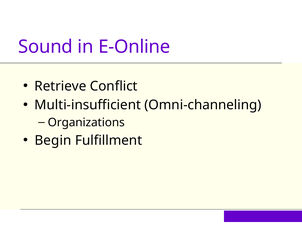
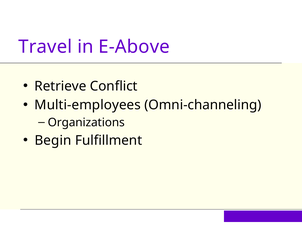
Sound: Sound -> Travel
E-Online: E-Online -> E-Above
Multi-insufficient: Multi-insufficient -> Multi-employees
